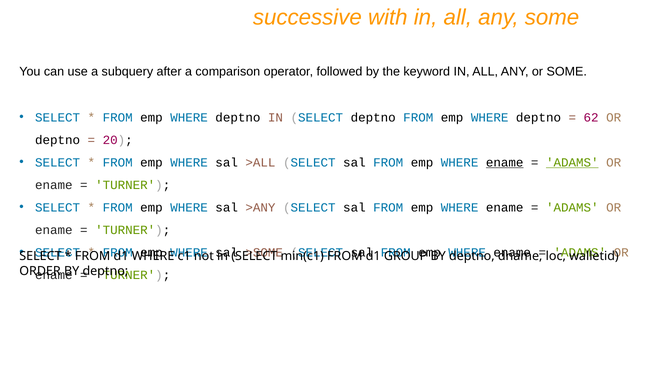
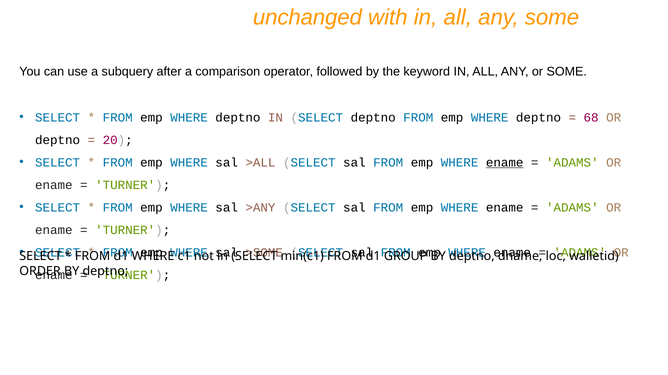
successive: successive -> unchanged
62: 62 -> 68
ADAMS at (572, 163) underline: present -> none
